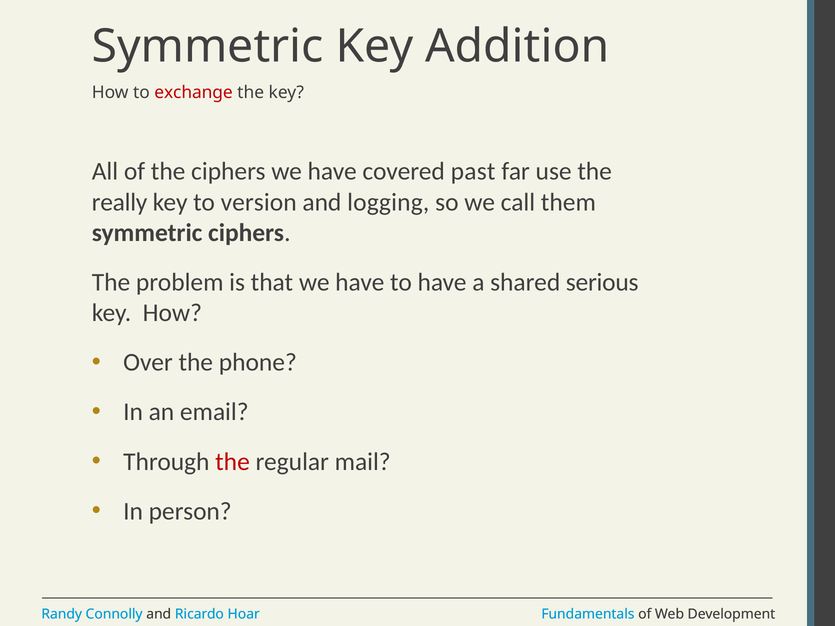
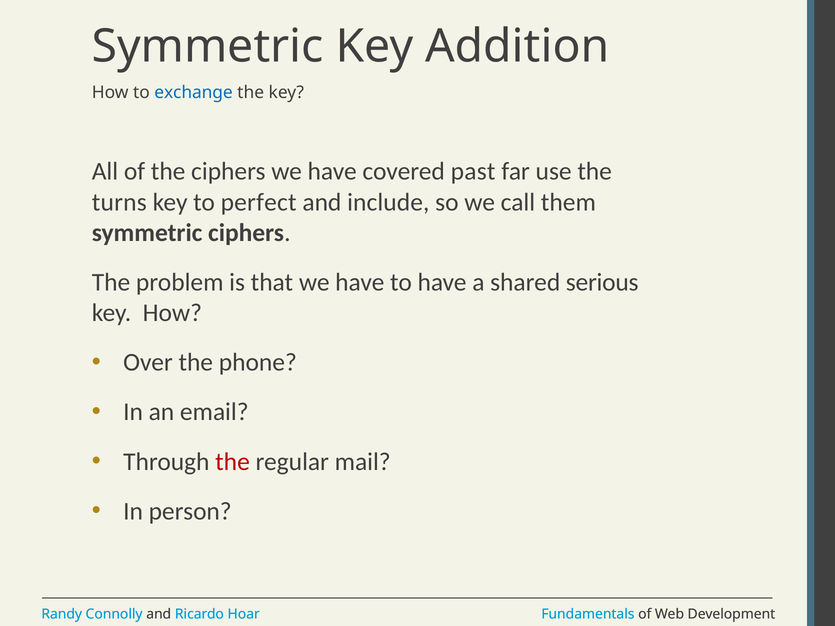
exchange colour: red -> blue
really: really -> turns
version: version -> perfect
logging: logging -> include
